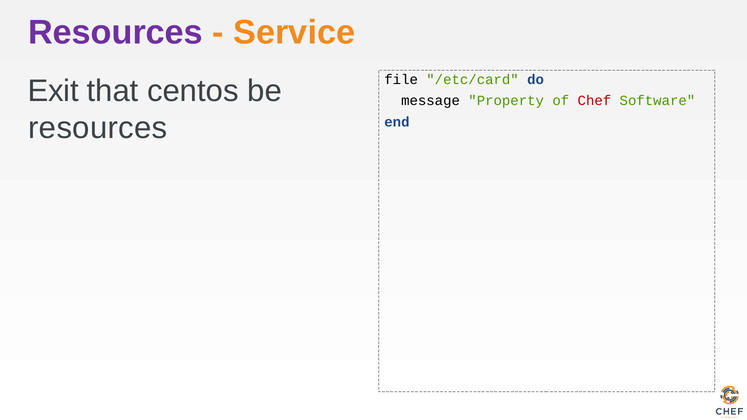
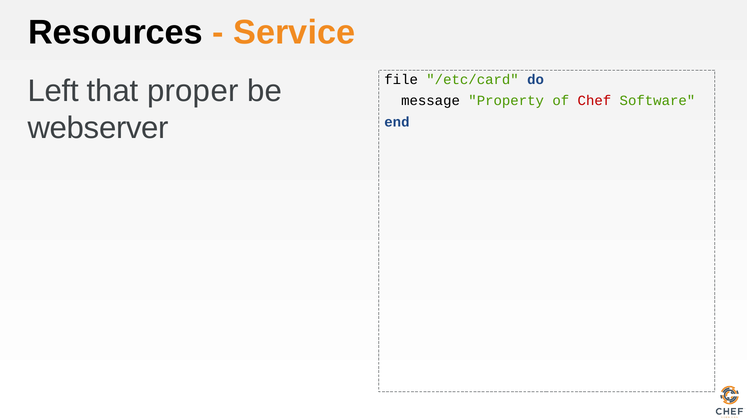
Resources at (115, 32) colour: purple -> black
Exit: Exit -> Left
centos: centos -> proper
resources at (98, 128): resources -> webserver
